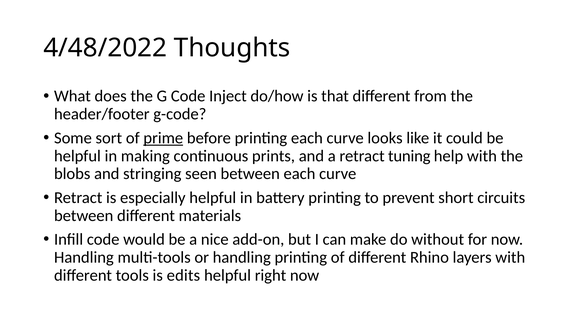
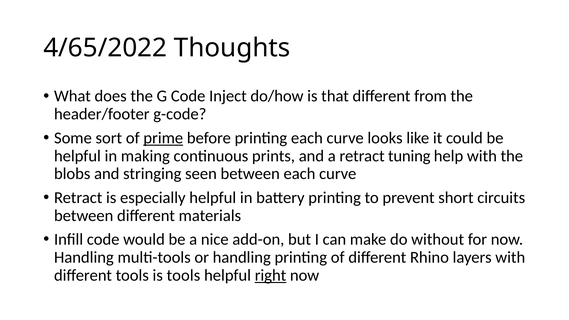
4/48/2022: 4/48/2022 -> 4/65/2022
is edits: edits -> tools
right underline: none -> present
